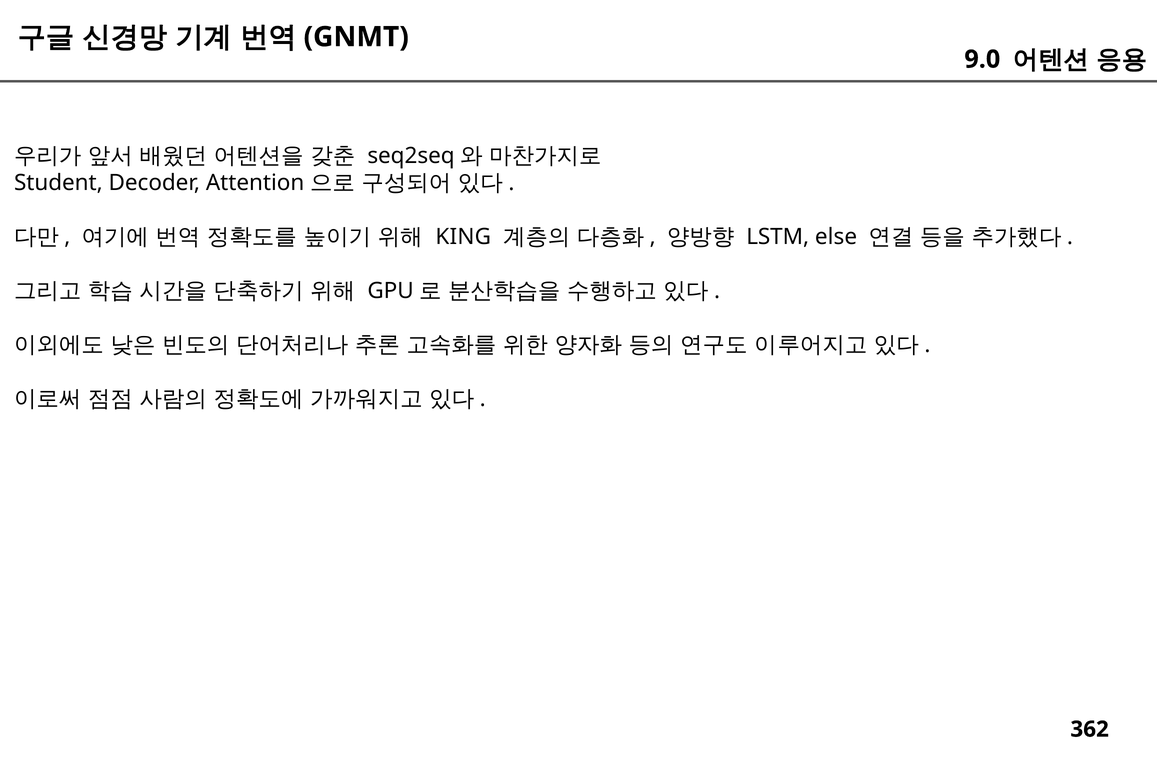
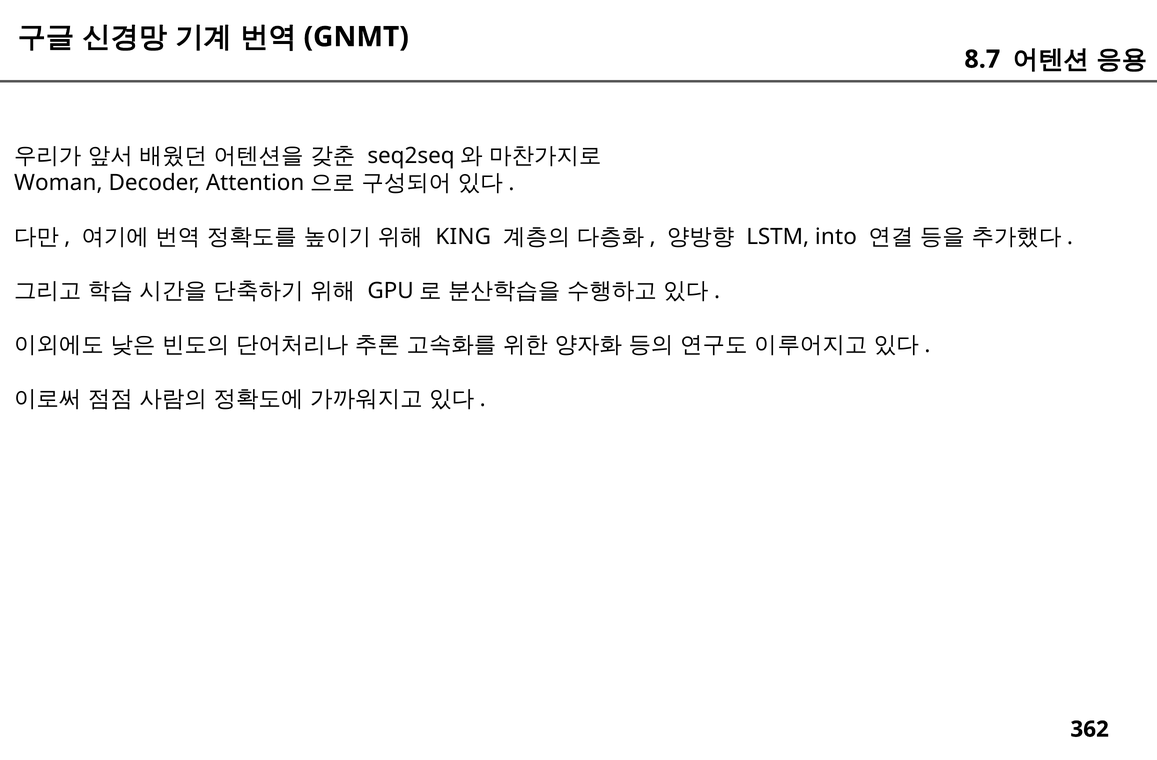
9.0: 9.0 -> 8.7
Student: Student -> Woman
else: else -> into
